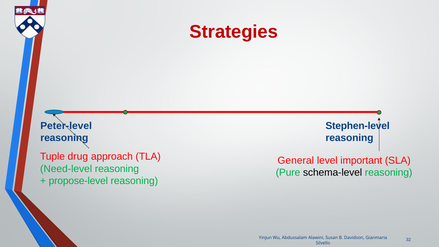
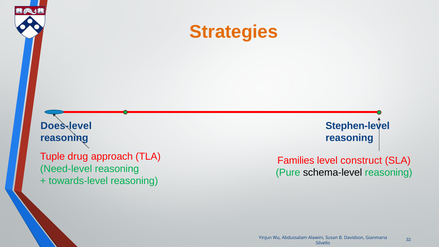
Strategies colour: red -> orange
Peter-level: Peter-level -> Does-level
General: General -> Families
important: important -> construct
propose-level: propose-level -> towards-level
